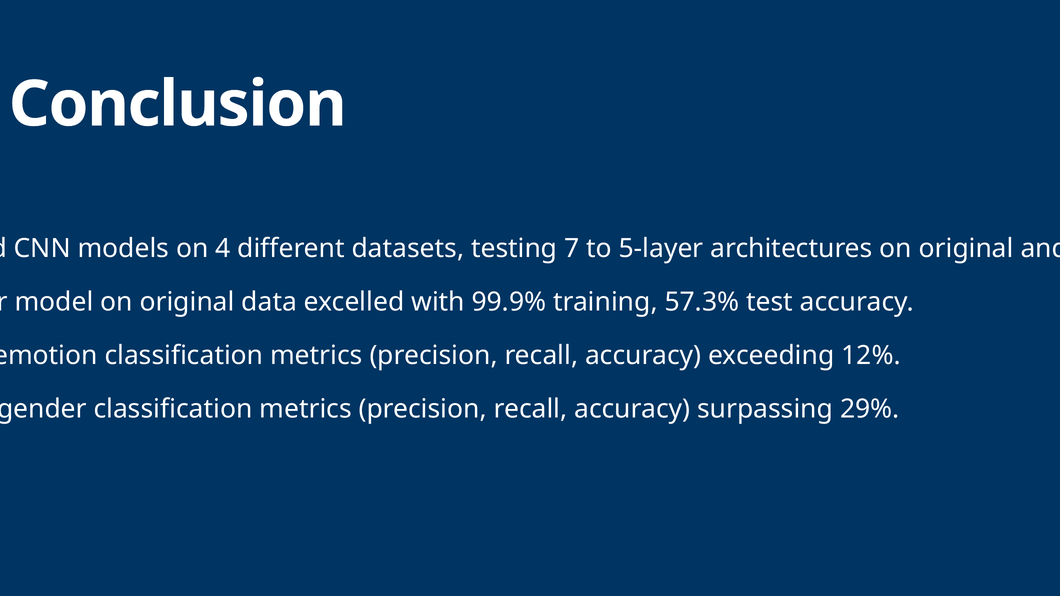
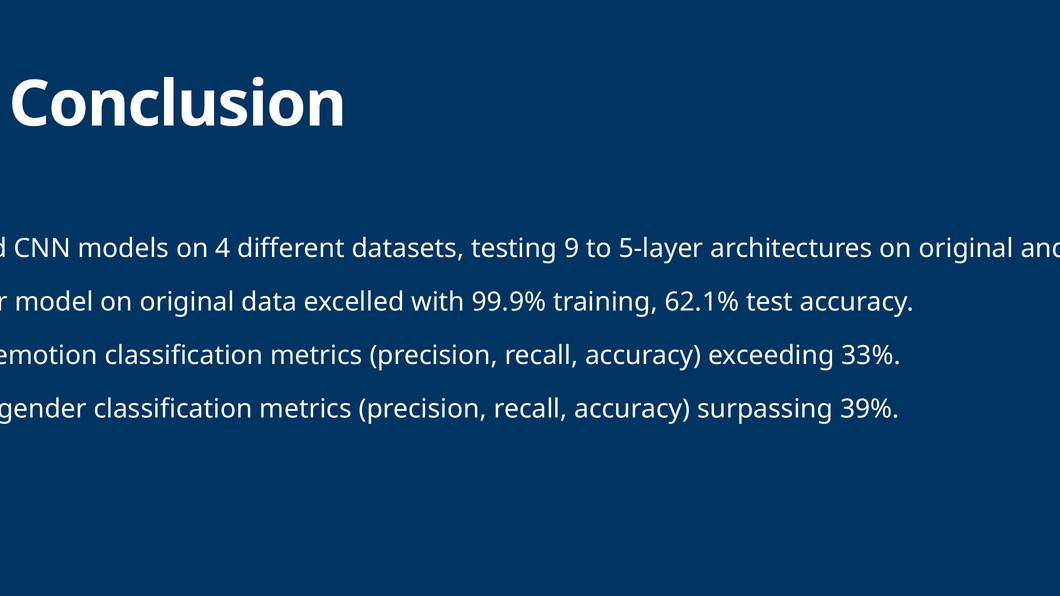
7: 7 -> 9
57.3%: 57.3% -> 62.1%
12%: 12% -> 33%
29%: 29% -> 39%
